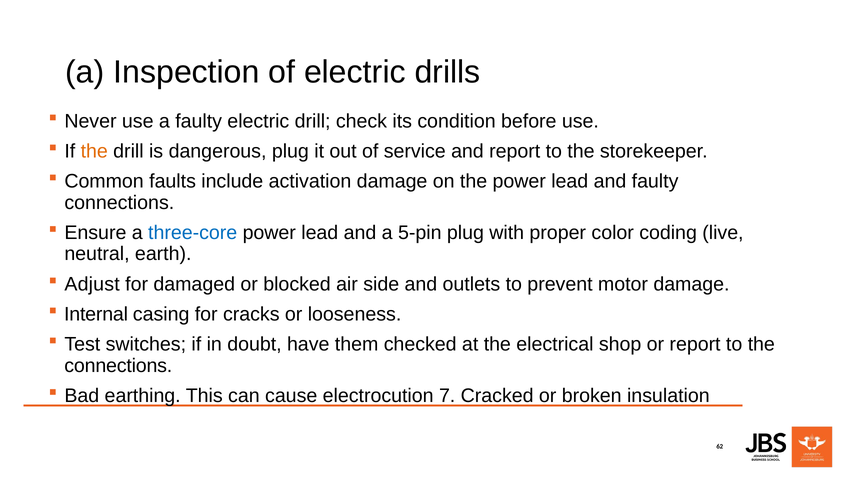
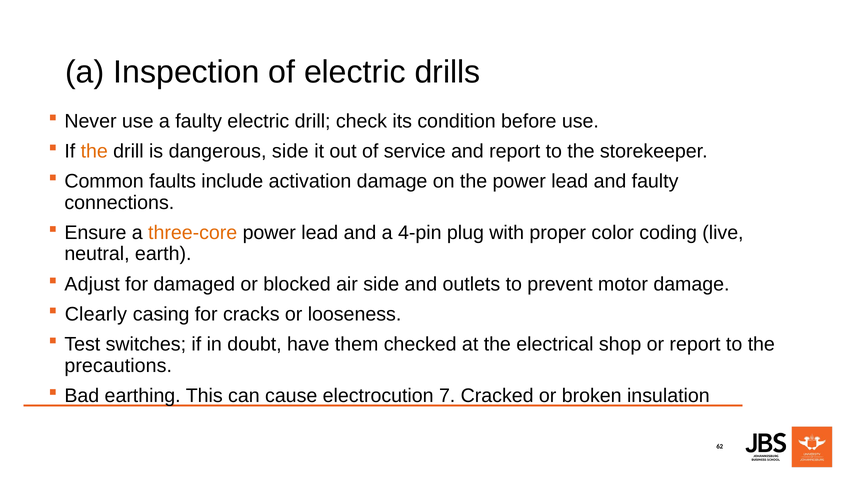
dangerous plug: plug -> side
three-core colour: blue -> orange
5-pin: 5-pin -> 4-pin
Internal: Internal -> Clearly
connections at (118, 365): connections -> precautions
